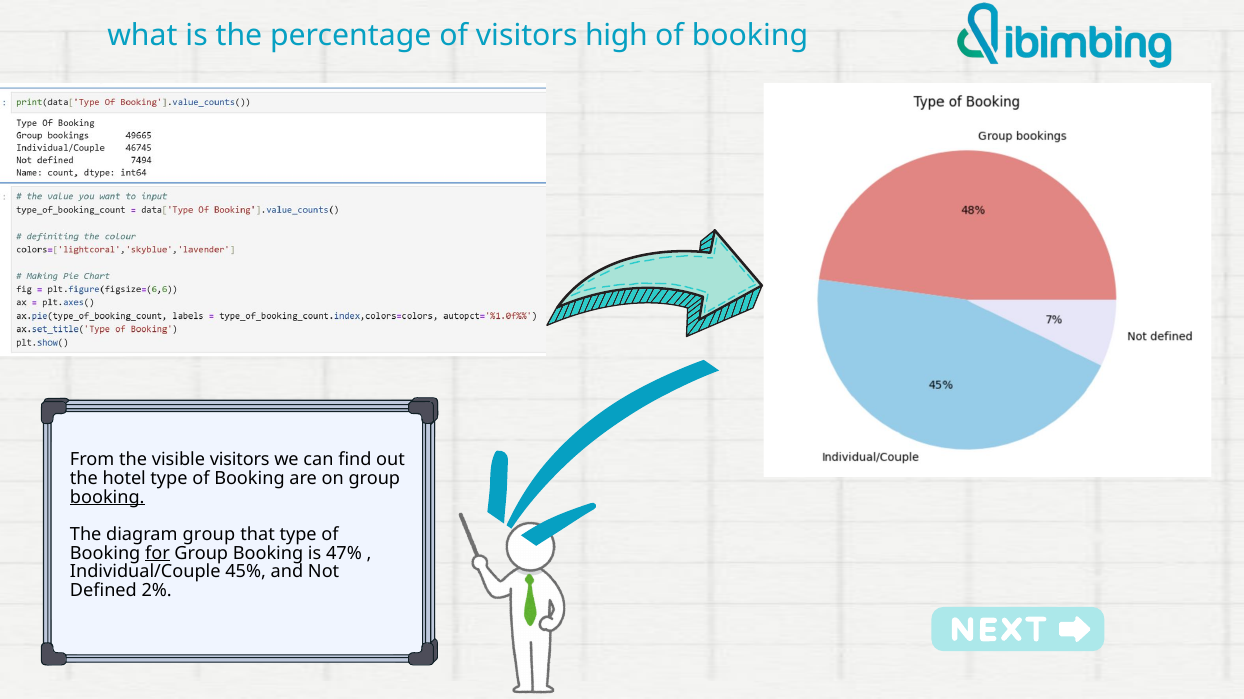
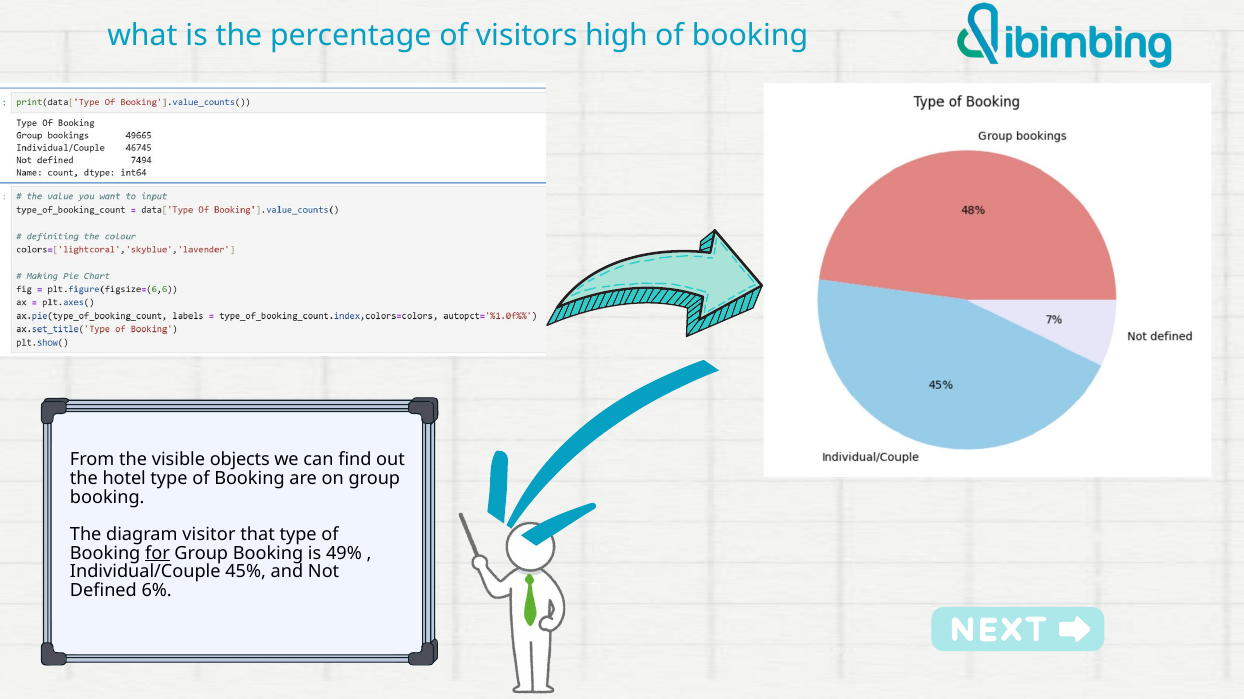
visible visitors: visitors -> objects
booking at (107, 498) underline: present -> none
diagram group: group -> visitor
47%: 47% -> 49%
2%: 2% -> 6%
